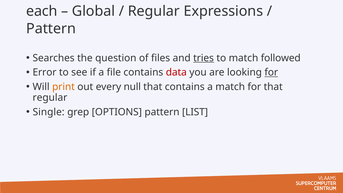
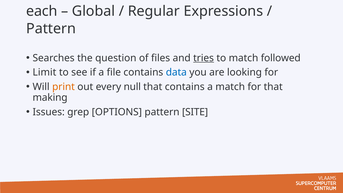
Error: Error -> Limit
data colour: red -> blue
for at (271, 72) underline: present -> none
regular at (50, 98): regular -> making
Single: Single -> Issues
LIST: LIST -> SITE
